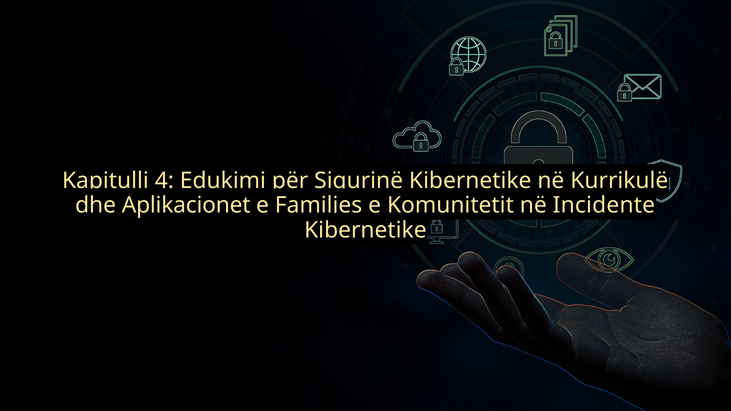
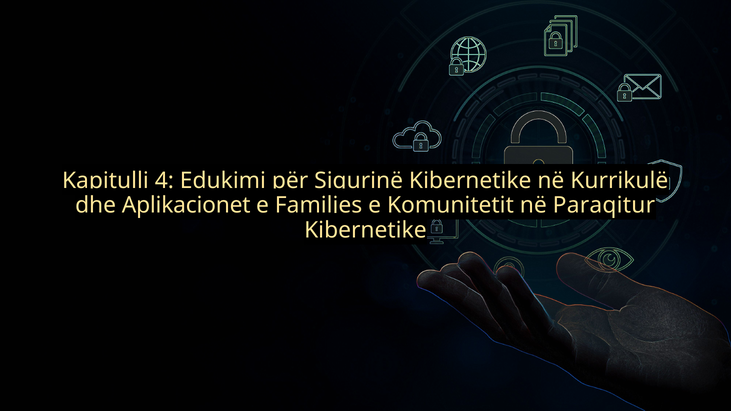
Incidente: Incidente -> Paraqitur
